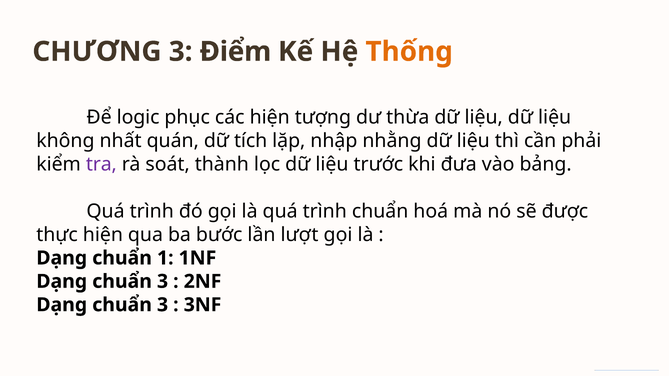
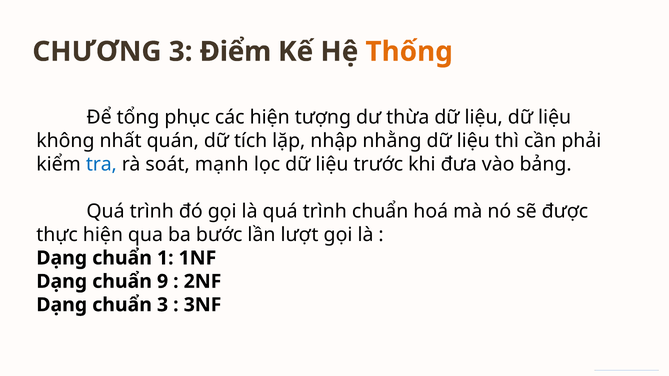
logic: logic -> tổng
tra colour: purple -> blue
thành: thành -> mạnh
3 at (163, 282): 3 -> 9
